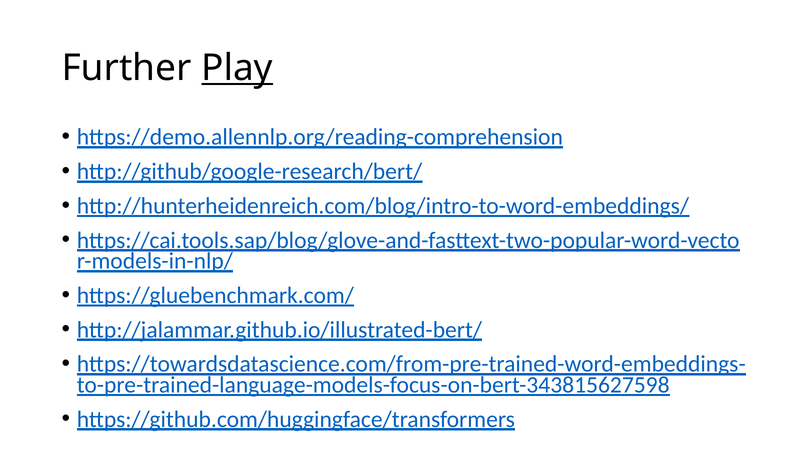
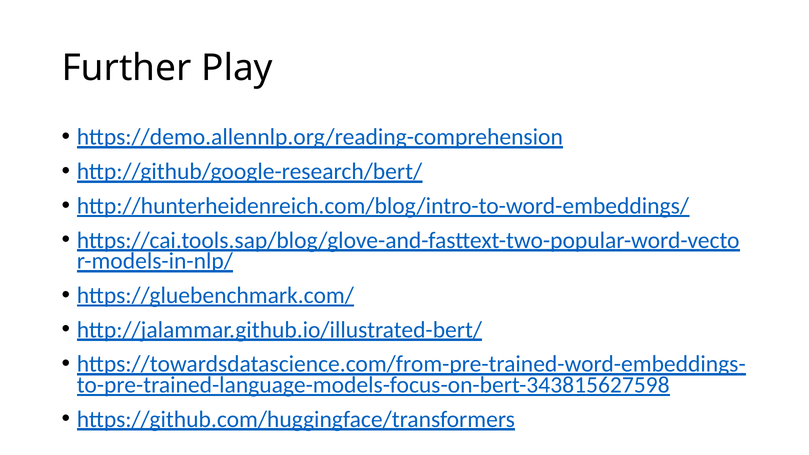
Play underline: present -> none
